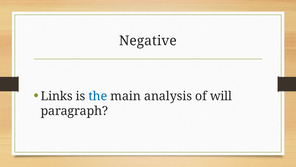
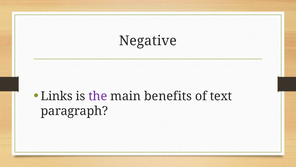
the colour: blue -> purple
analysis: analysis -> benefits
will: will -> text
